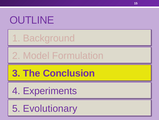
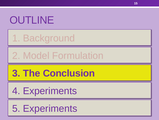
5 Evolutionary: Evolutionary -> Experiments
